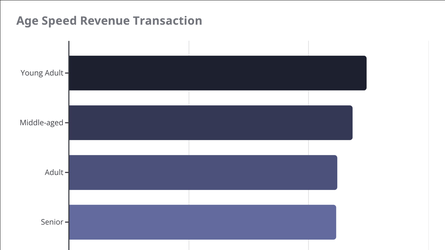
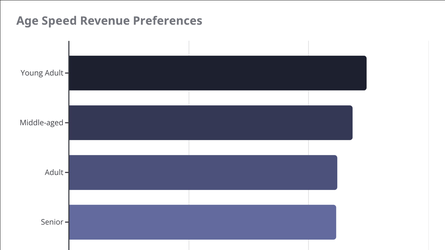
Transaction: Transaction -> Preferences
